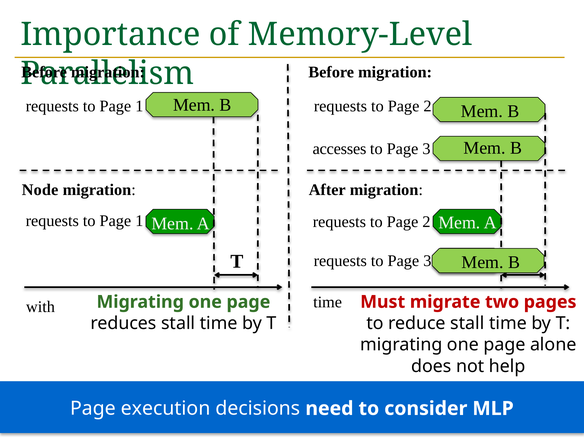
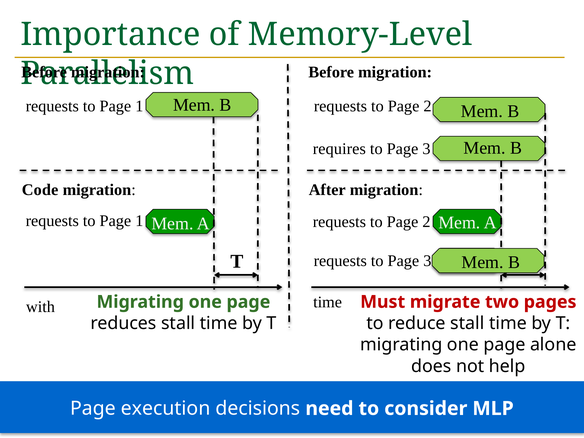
accesses: accesses -> requires
Node: Node -> Code
